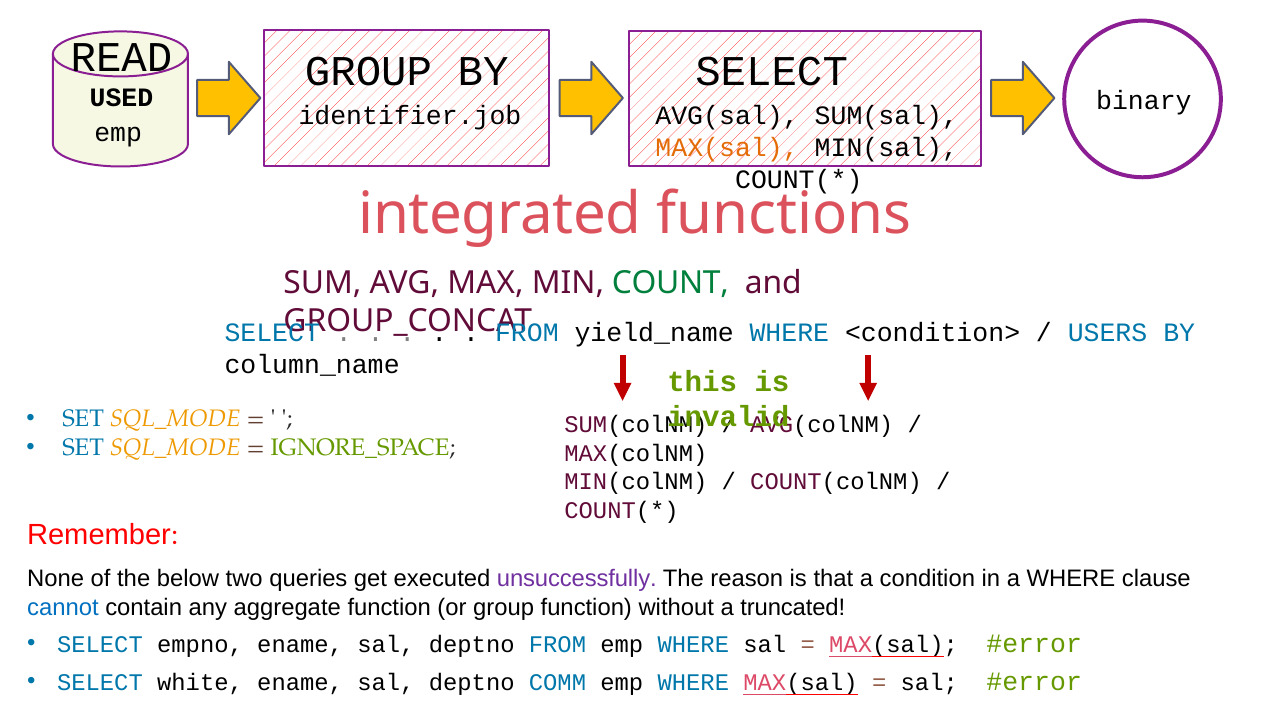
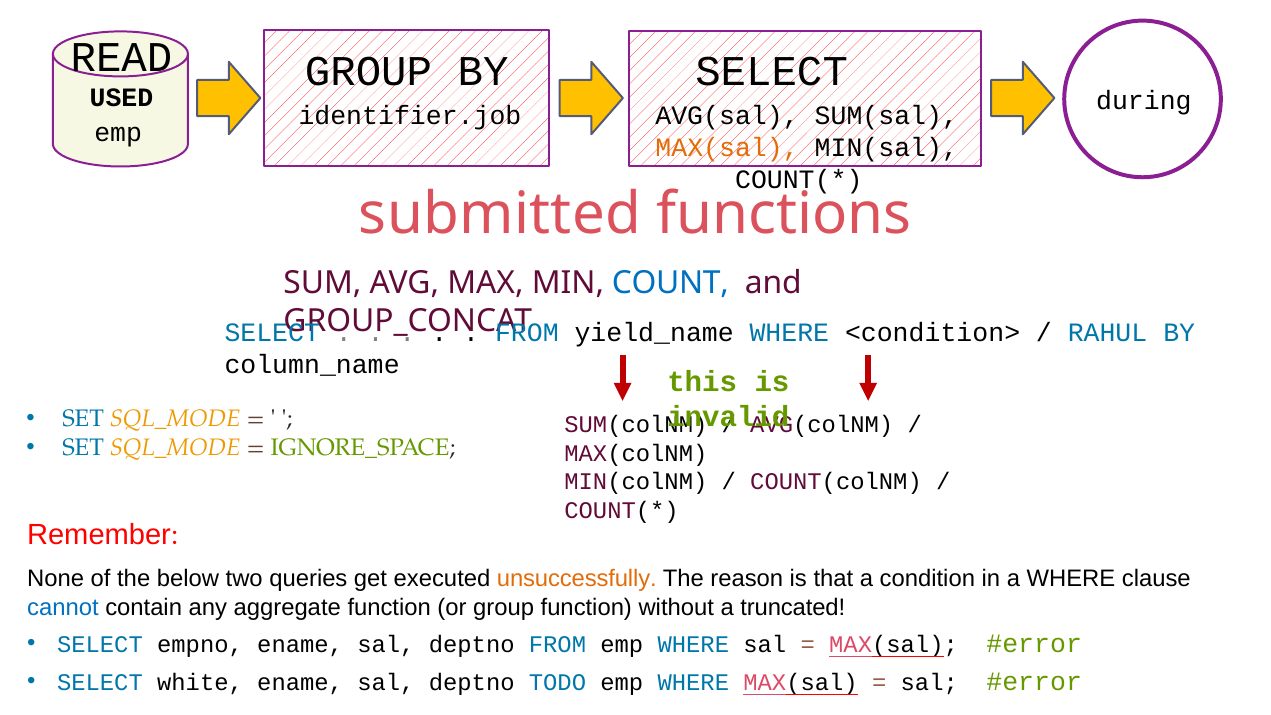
binary: binary -> during
integrated: integrated -> submitted
COUNT colour: green -> blue
USERS: USERS -> RAHUL
unsuccessfully colour: purple -> orange
COMM: COMM -> TODO
